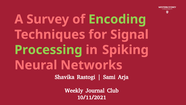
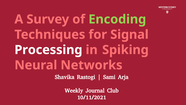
Processing colour: light green -> white
